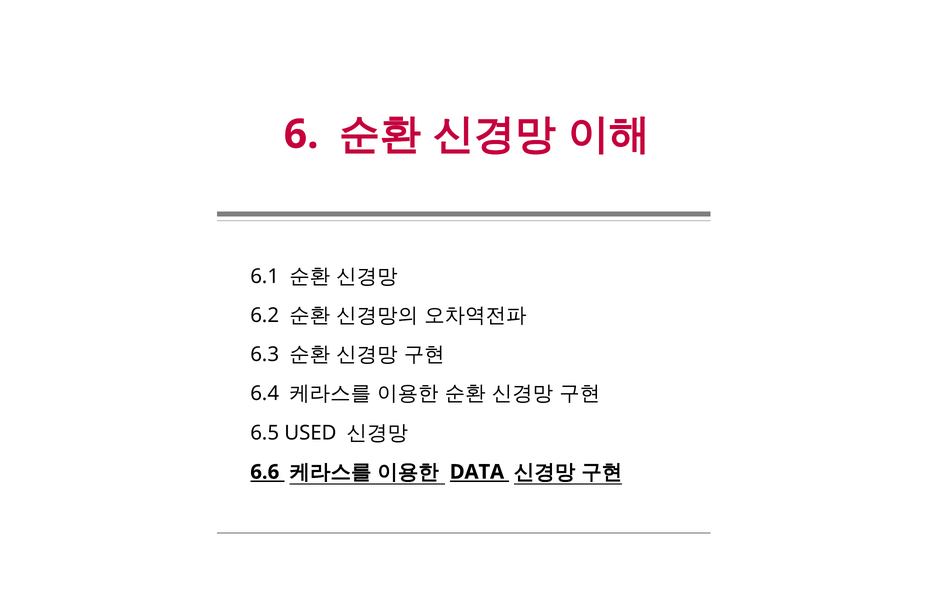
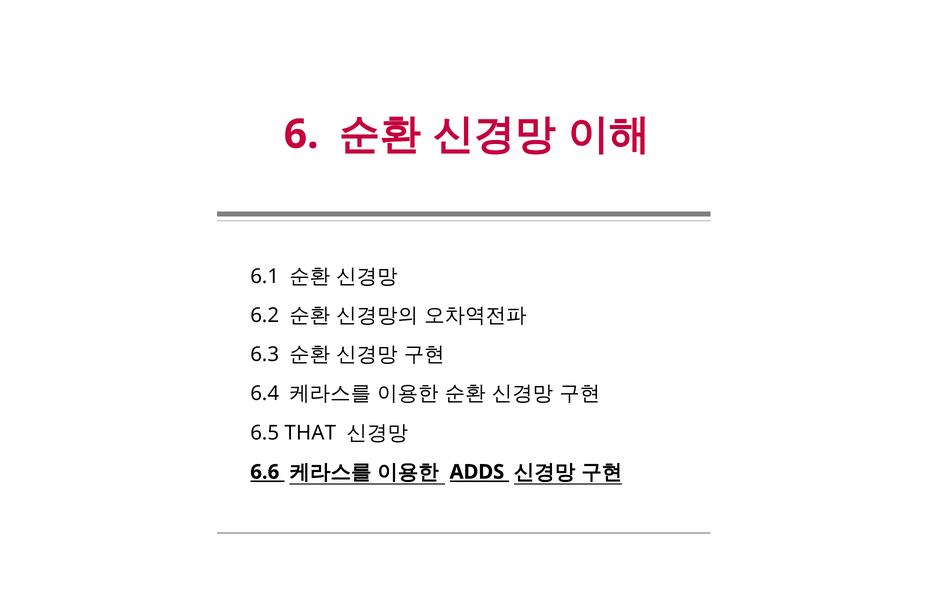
USED: USED -> THAT
DATA: DATA -> ADDS
